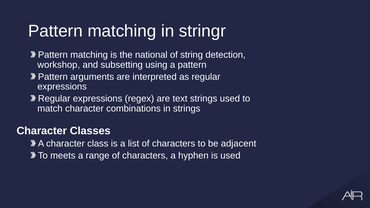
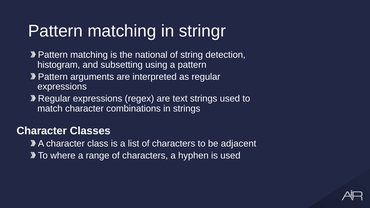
workshop: workshop -> histogram
meets: meets -> where
